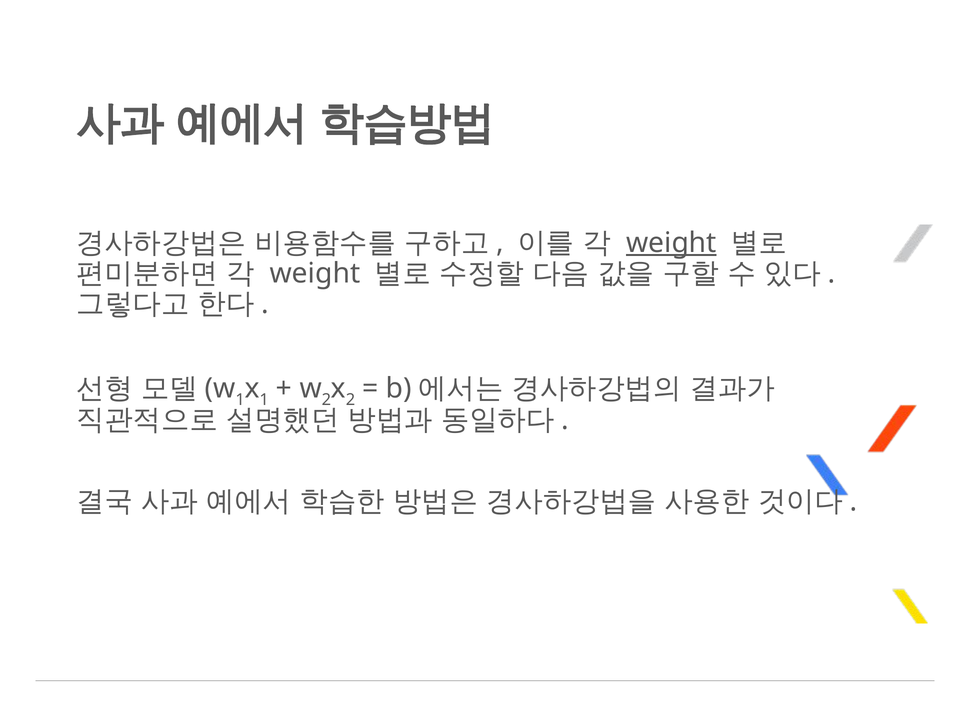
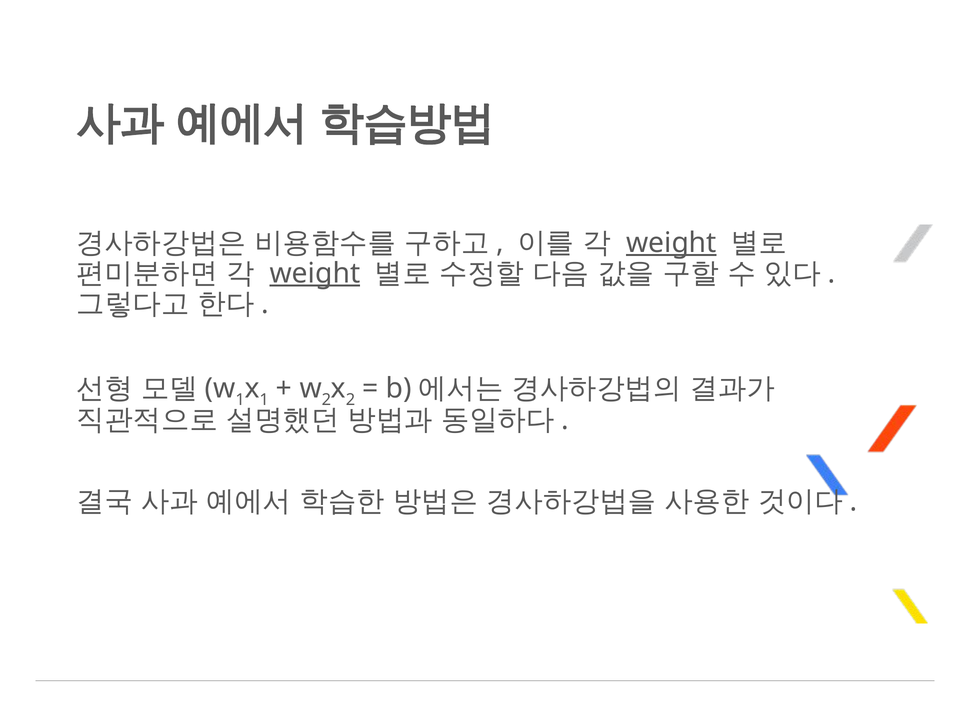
weight at (315, 274) underline: none -> present
